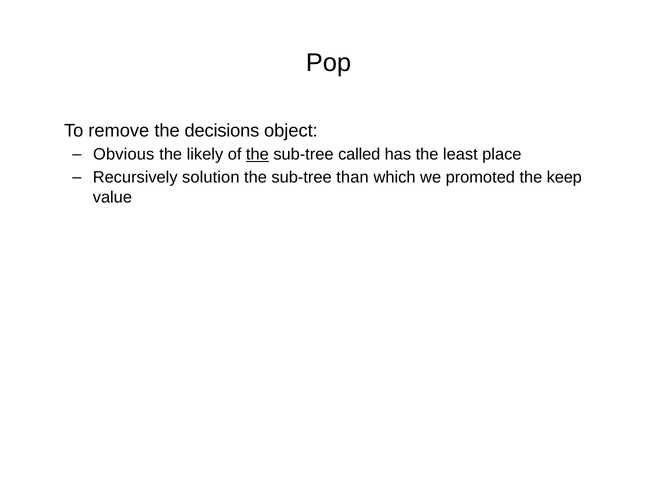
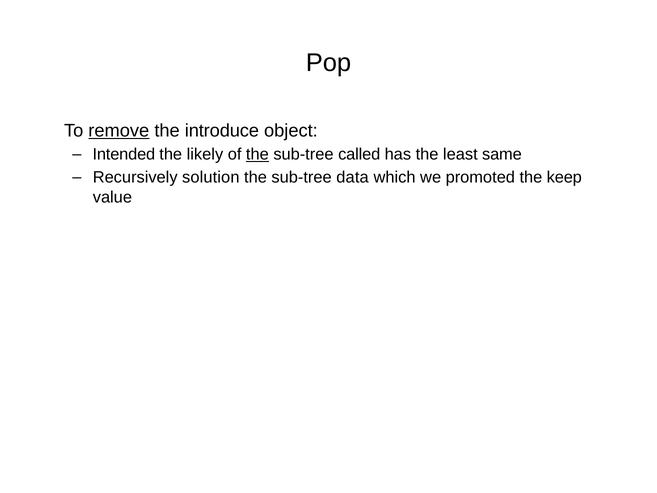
remove underline: none -> present
decisions: decisions -> introduce
Obvious: Obvious -> Intended
place: place -> same
than: than -> data
